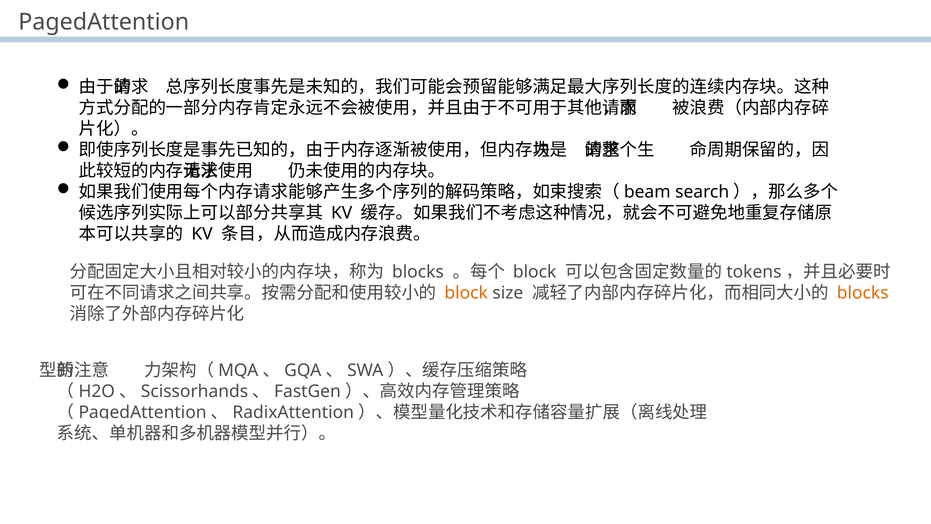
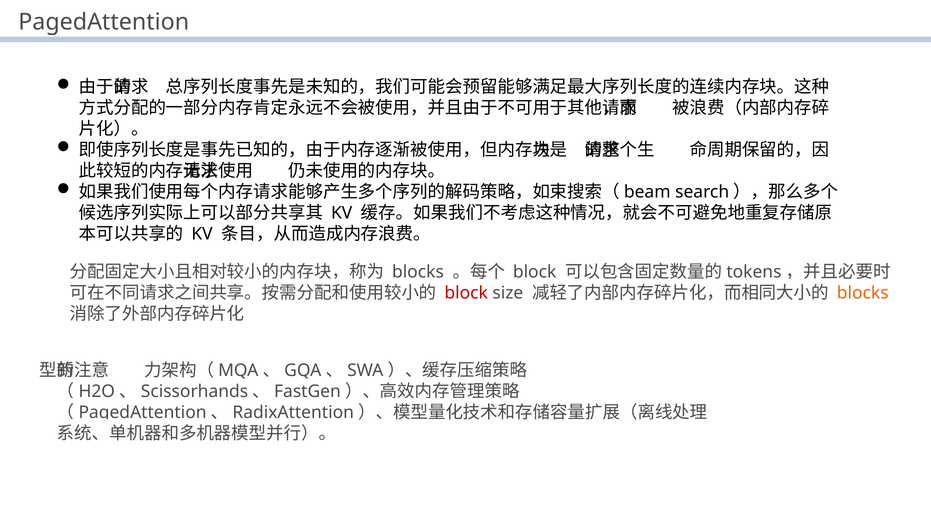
block at (466, 293) colour: orange -> red
